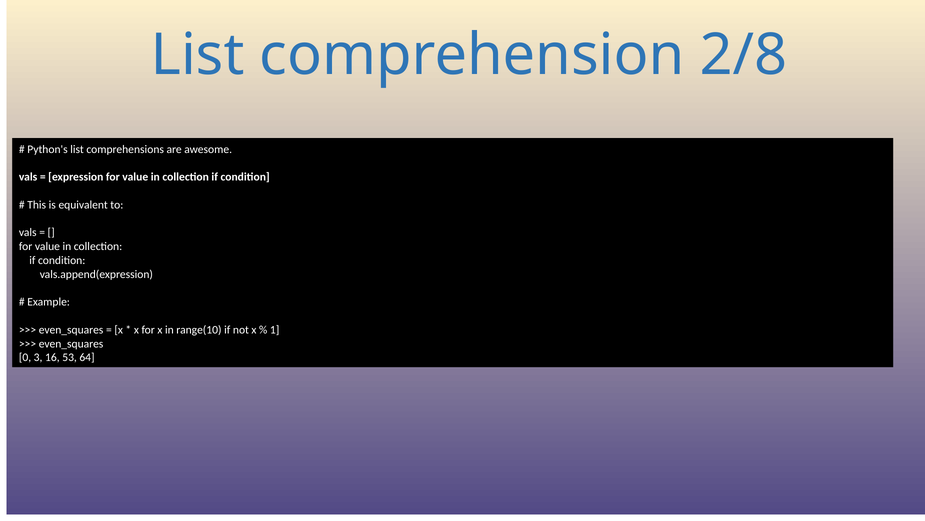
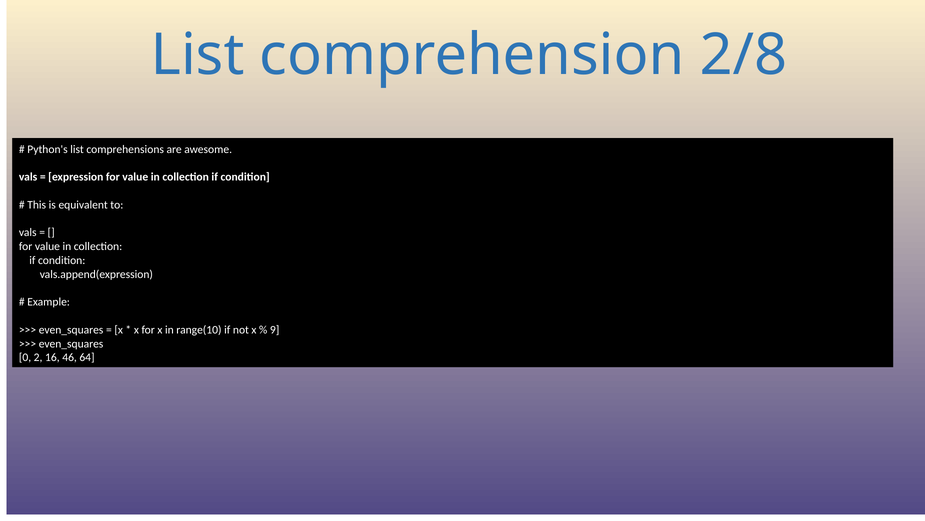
1: 1 -> 9
3: 3 -> 2
53: 53 -> 46
